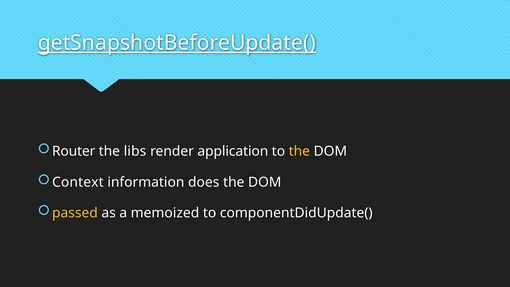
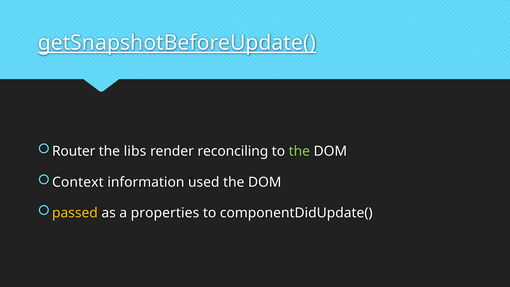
application: application -> reconciling
the at (299, 151) colour: yellow -> light green
does: does -> used
memoized: memoized -> properties
